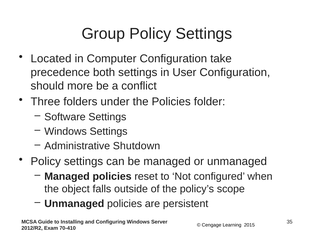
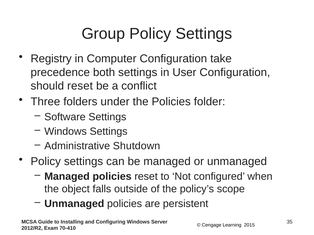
Located: Located -> Registry
should more: more -> reset
